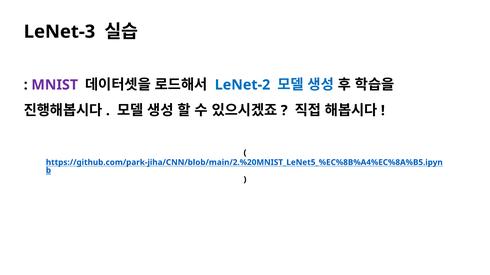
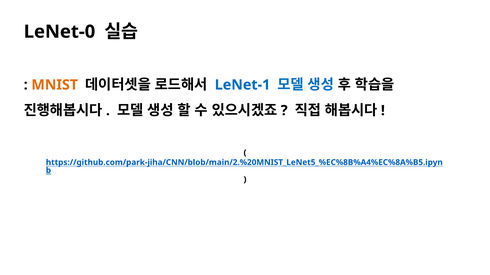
LeNet-3: LeNet-3 -> LeNet-0
MNIST colour: purple -> orange
LeNet-2: LeNet-2 -> LeNet-1
